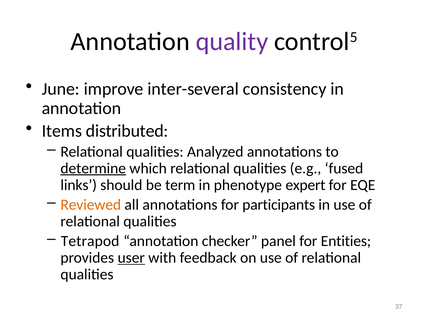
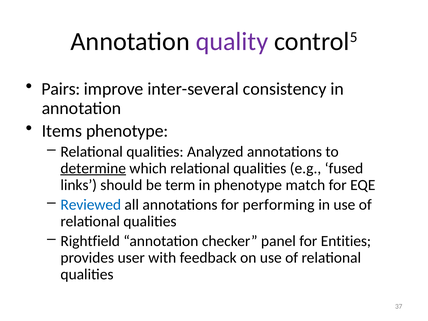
June: June -> Pairs
Items distributed: distributed -> phenotype
expert: expert -> match
Reviewed colour: orange -> blue
participants: participants -> performing
Tetrapod: Tetrapod -> Rightfield
user underline: present -> none
